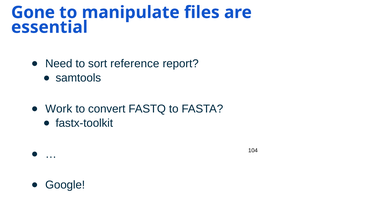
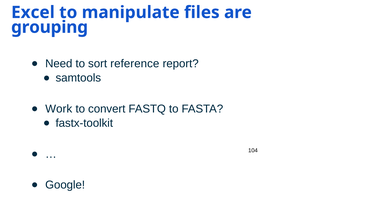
Gone: Gone -> Excel
essential: essential -> grouping
